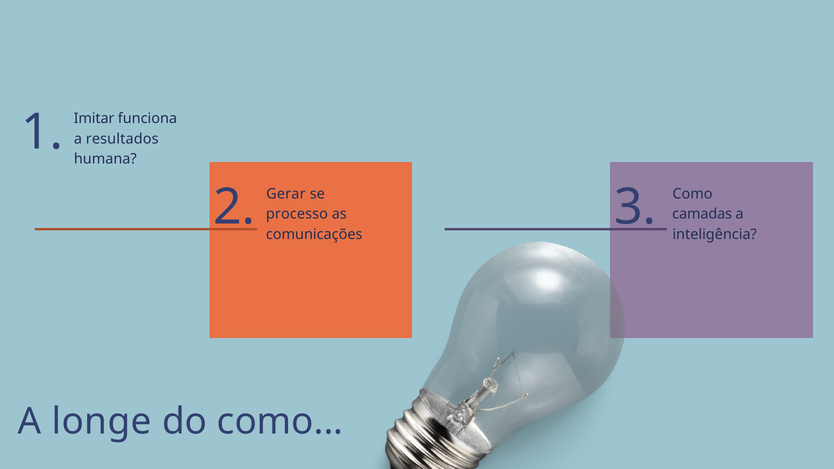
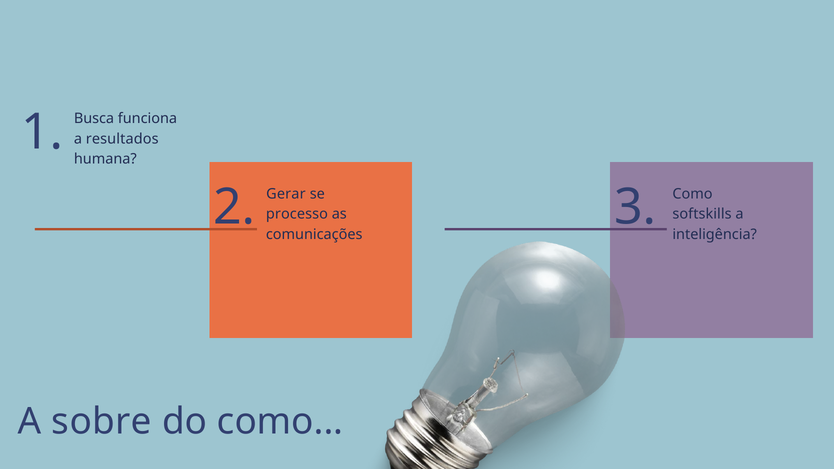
Imitar: Imitar -> Busca
camadas: camadas -> softskills
longe: longe -> sobre
